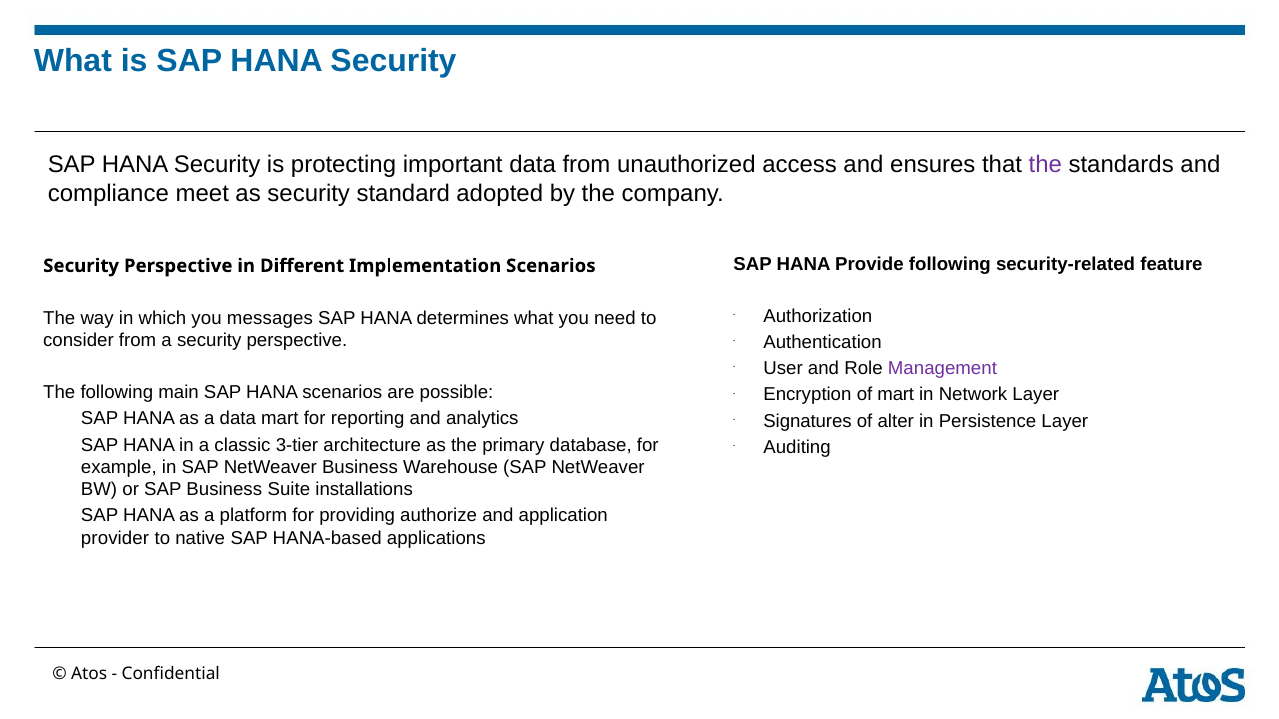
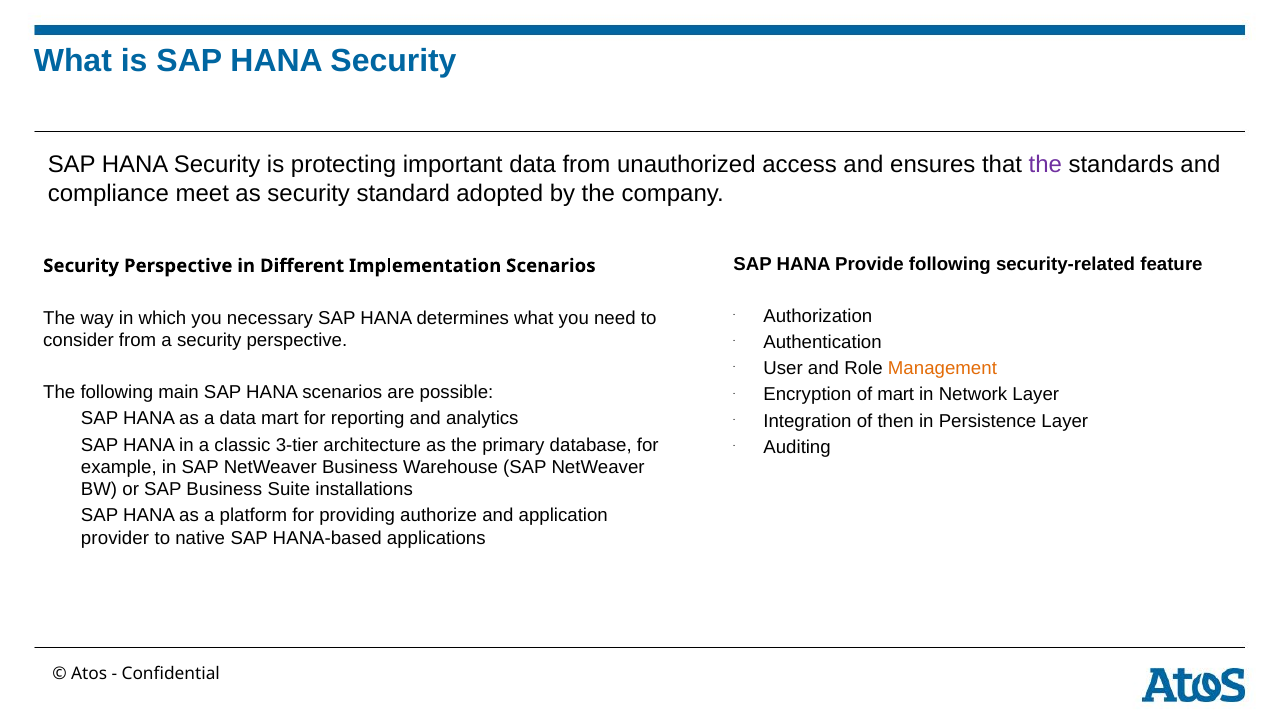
messages: messages -> necessary
Management colour: purple -> orange
Signatures: Signatures -> Integration
alter: alter -> then
